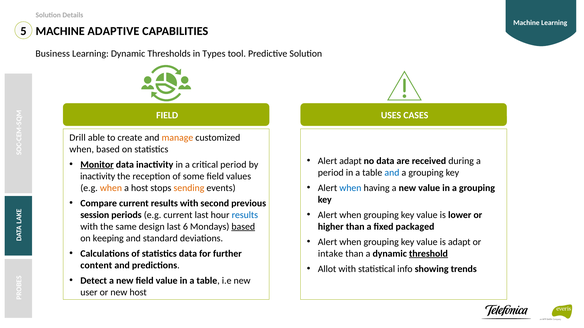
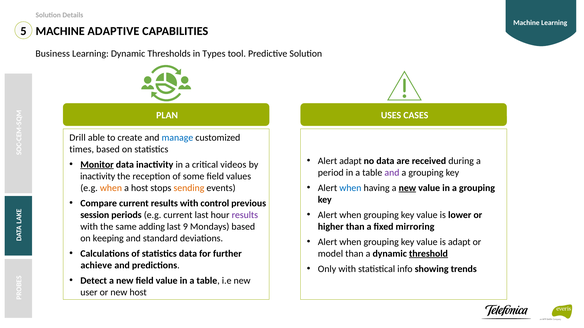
FIELD at (167, 115): FIELD -> PLAN
manage colour: orange -> blue
when at (82, 150): when -> times
critical period: period -> videos
and at (392, 173) colour: blue -> purple
new at (407, 188) underline: none -> present
second: second -> control
results at (245, 215) colour: blue -> purple
design: design -> adding
6: 6 -> 9
based at (243, 227) underline: present -> none
packaged: packaged -> mirroring
intake: intake -> model
content: content -> achieve
Allot: Allot -> Only
